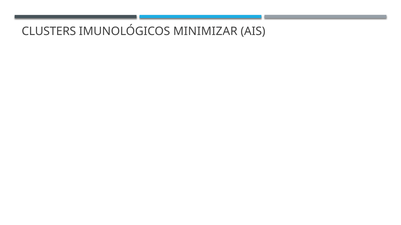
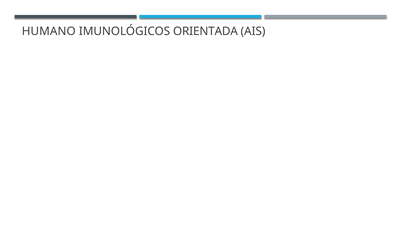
CLUSTERS: CLUSTERS -> HUMANO
MINIMIZAR: MINIMIZAR -> ORIENTADA
